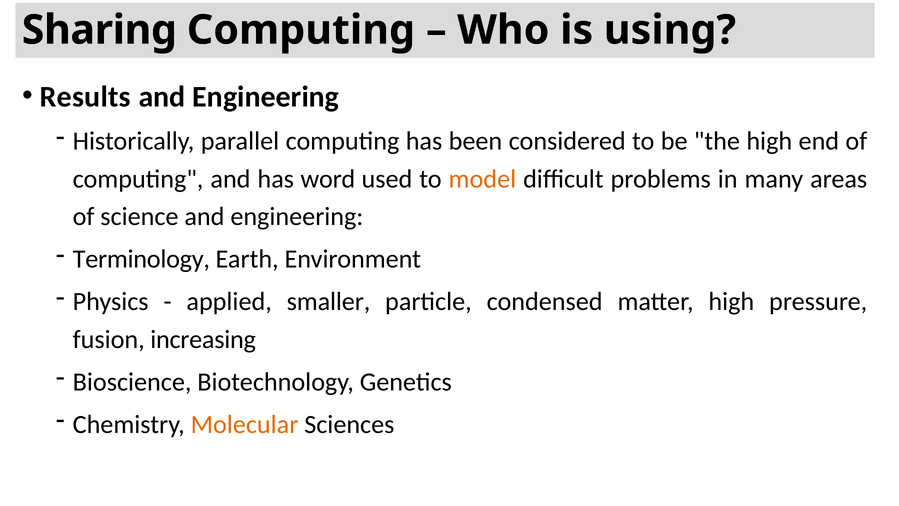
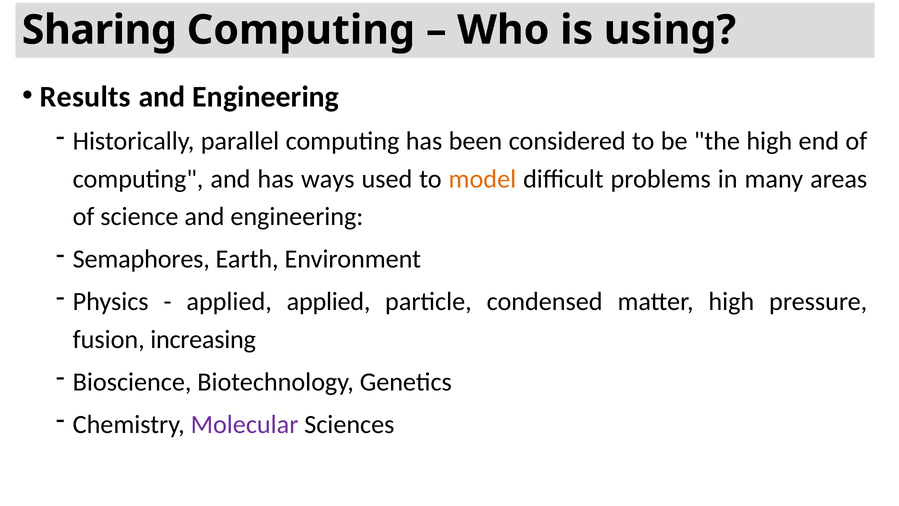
word: word -> ways
Terminology: Terminology -> Semaphores
applied smaller: smaller -> applied
Molecular colour: orange -> purple
